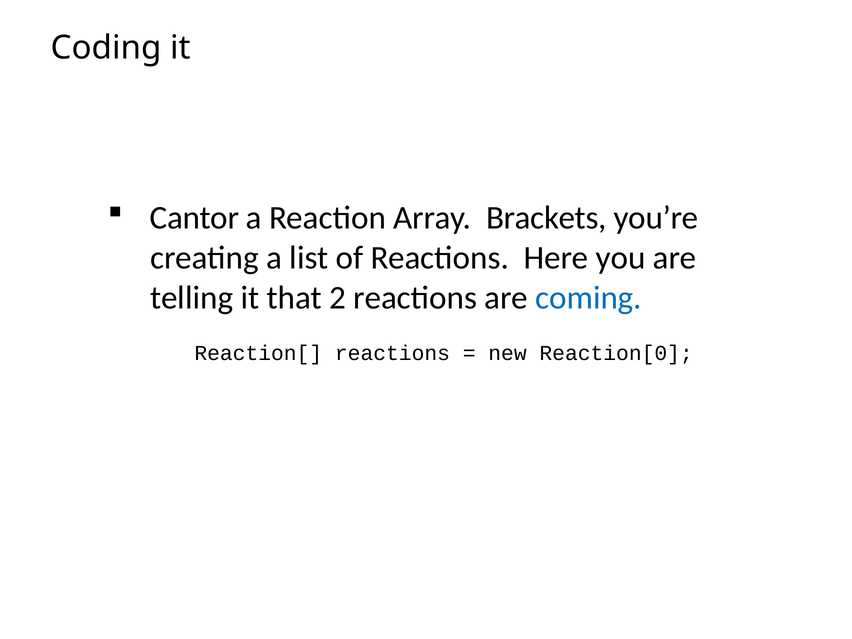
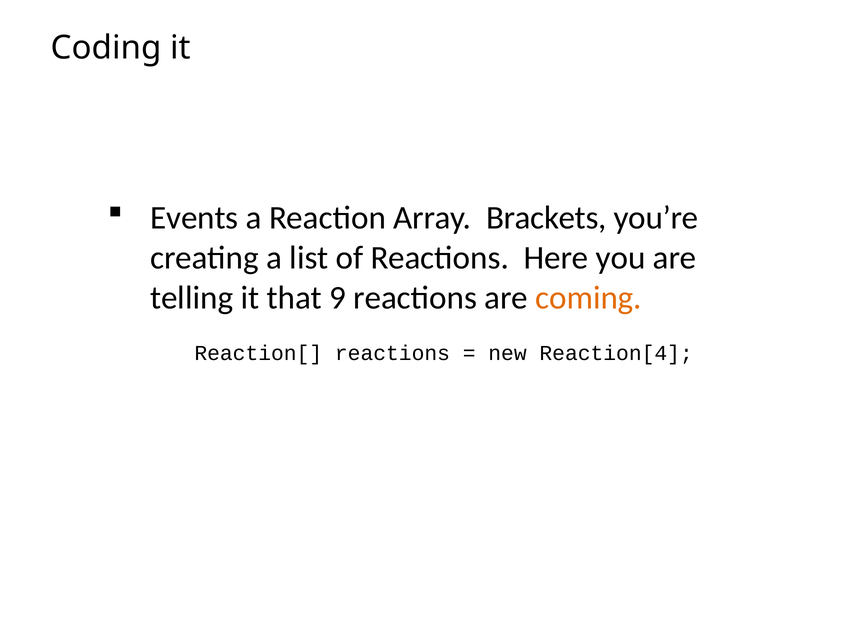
Cantor: Cantor -> Events
2: 2 -> 9
coming colour: blue -> orange
Reaction[0: Reaction[0 -> Reaction[4
